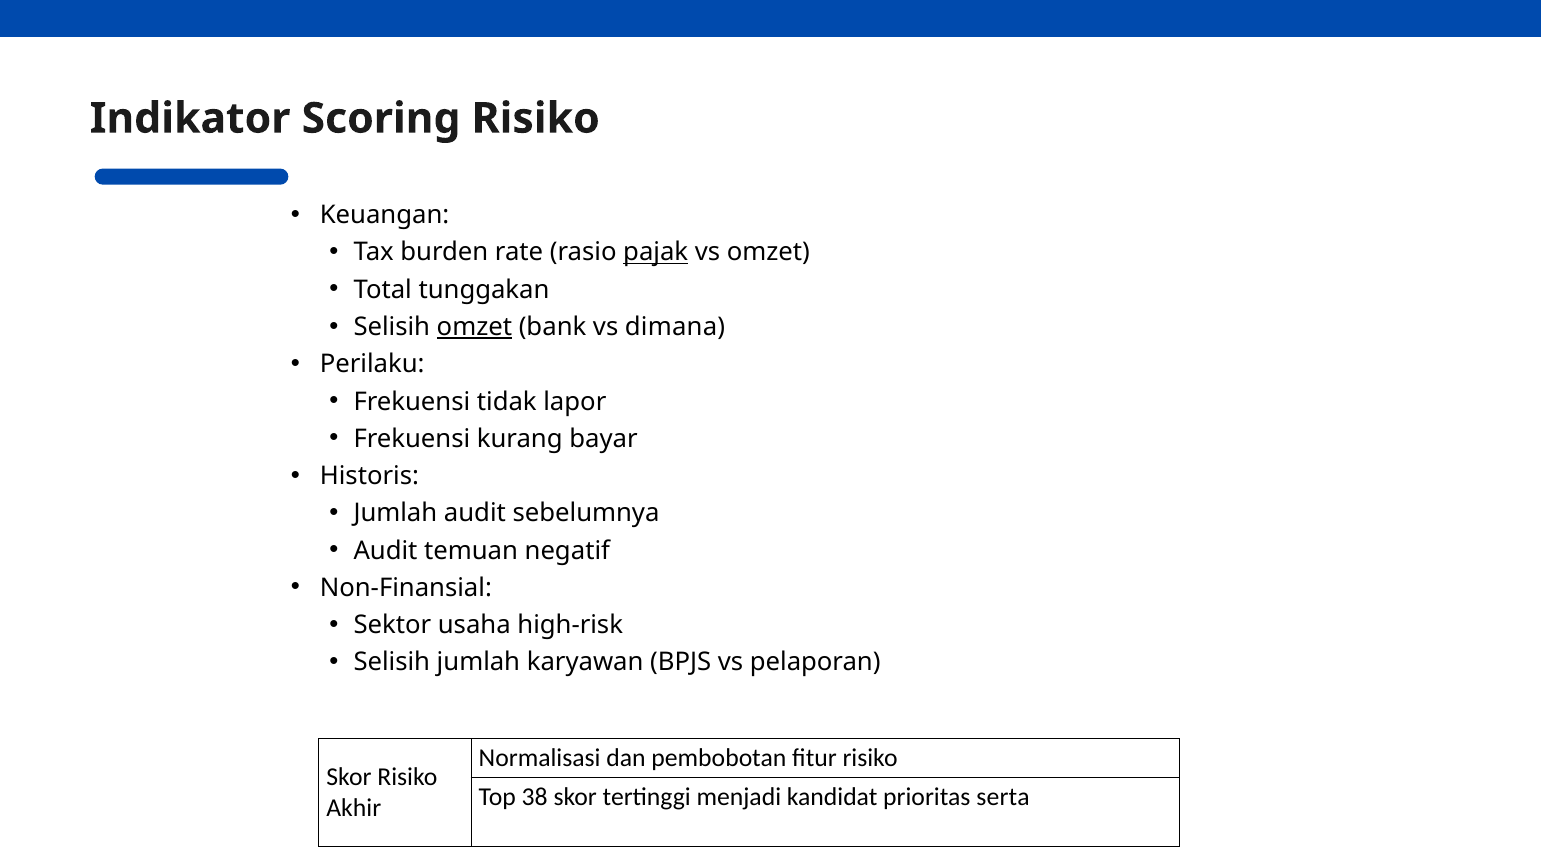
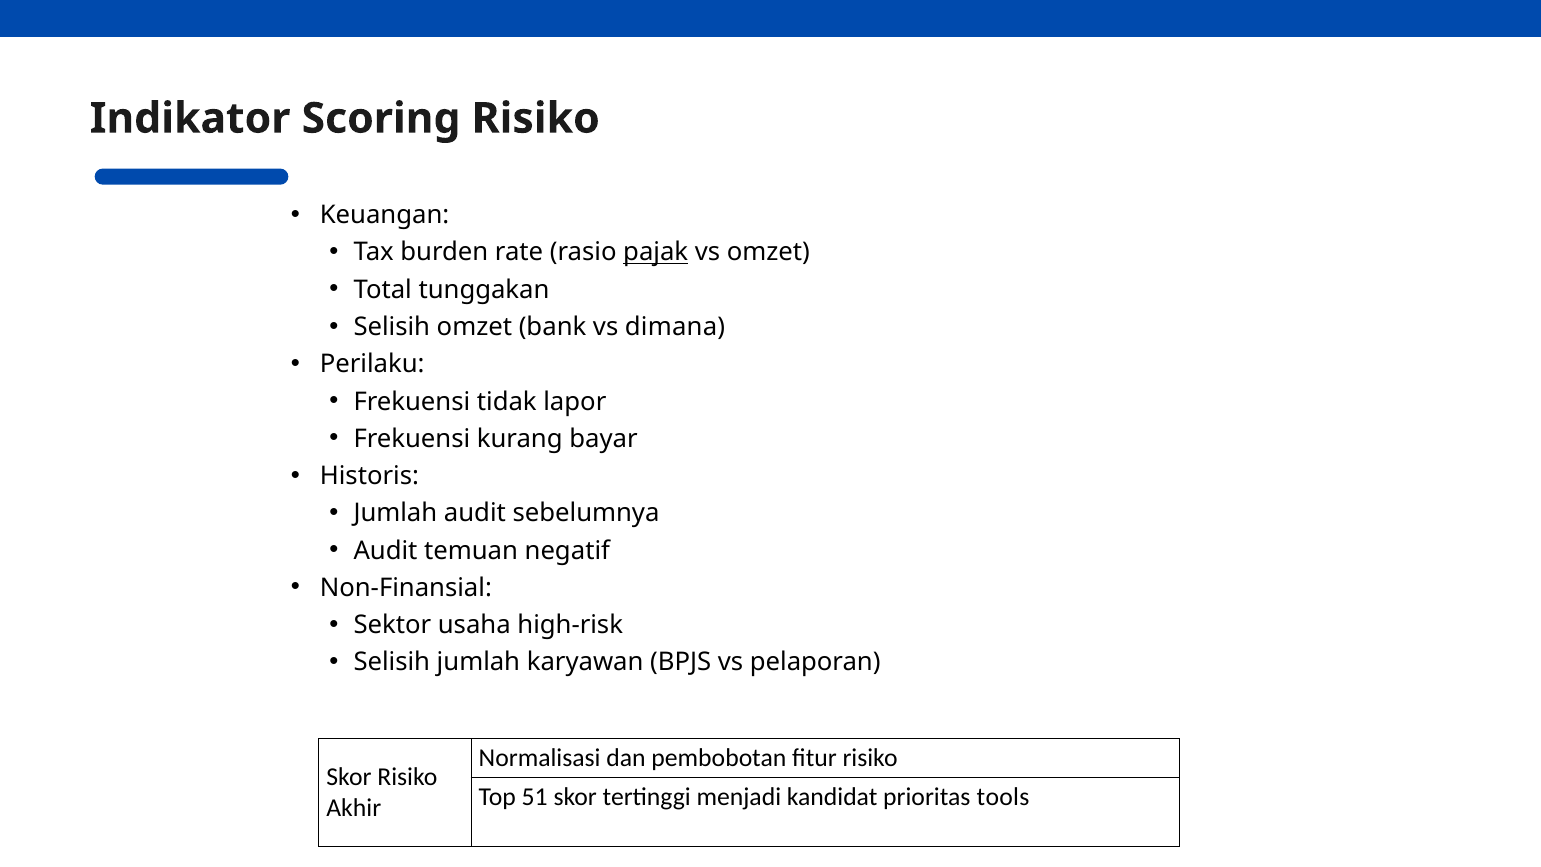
omzet at (474, 327) underline: present -> none
38: 38 -> 51
serta: serta -> tools
